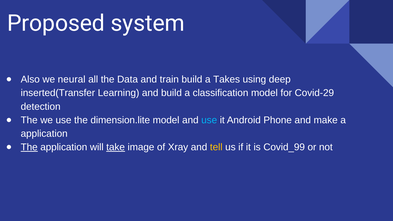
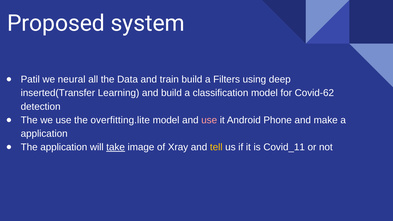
Also: Also -> Patil
Takes: Takes -> Filters
Covid-29: Covid-29 -> Covid-62
dimension.lite: dimension.lite -> overfitting.lite
use at (209, 120) colour: light blue -> pink
The at (29, 147) underline: present -> none
Covid_99: Covid_99 -> Covid_11
